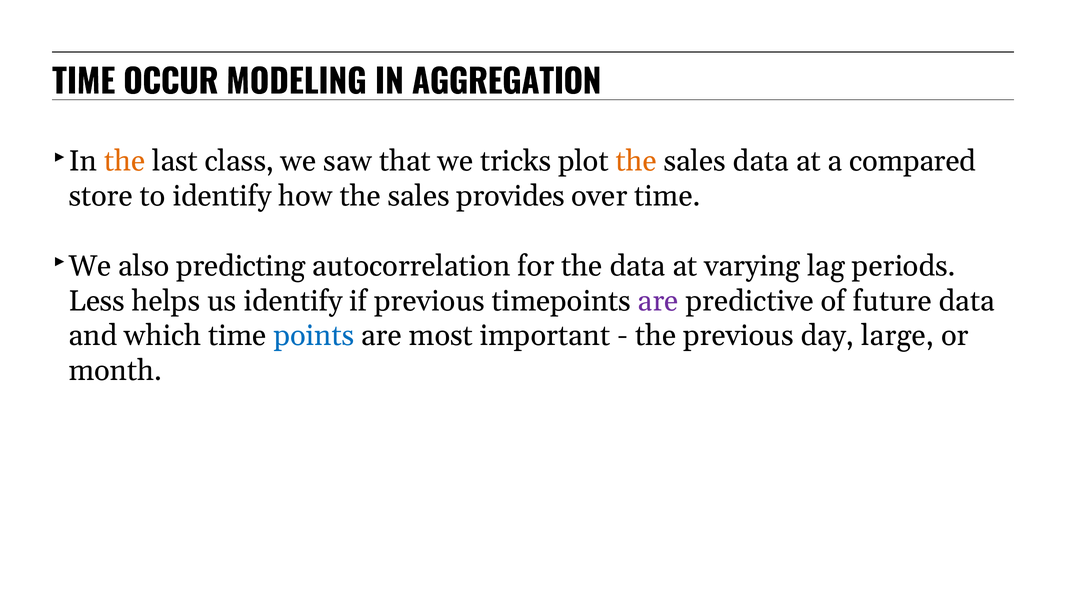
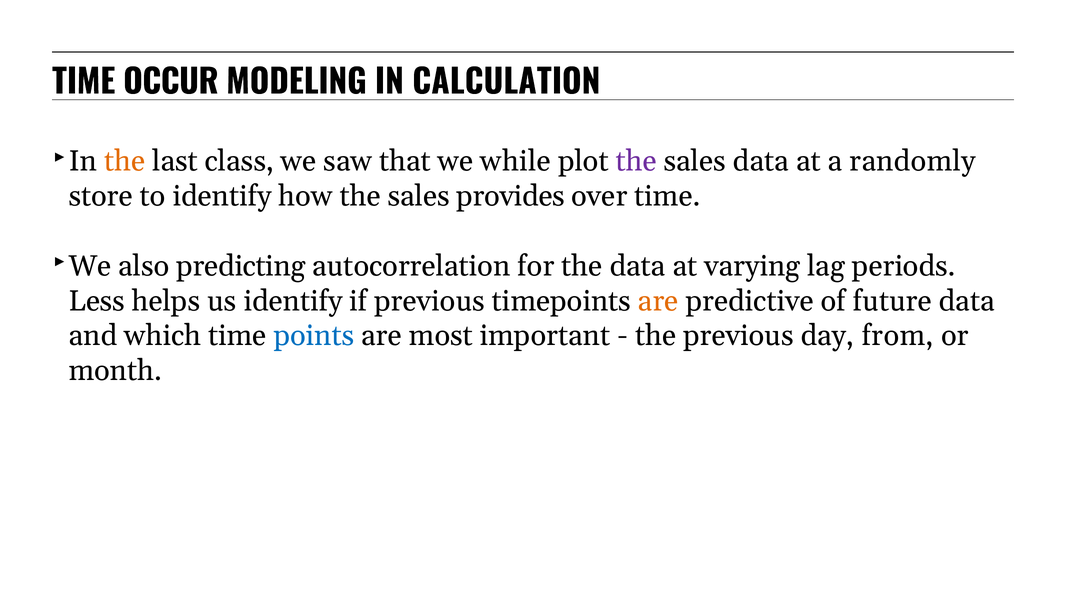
AGGREGATION: AGGREGATION -> CALCULATION
tricks: tricks -> while
the at (636, 161) colour: orange -> purple
compared: compared -> randomly
are at (658, 301) colour: purple -> orange
large: large -> from
